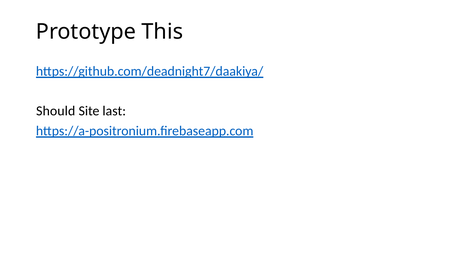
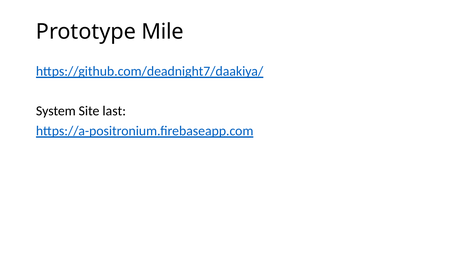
This: This -> Mile
Should: Should -> System
